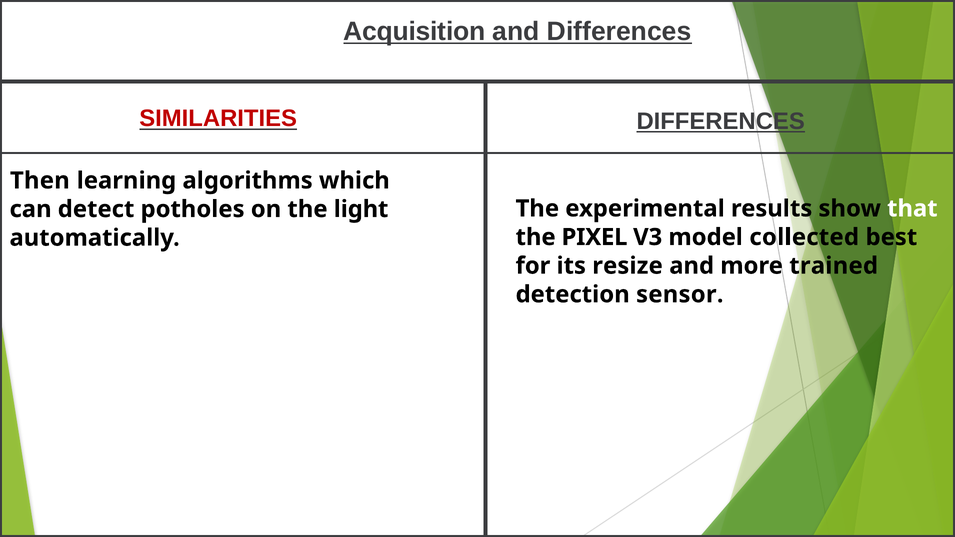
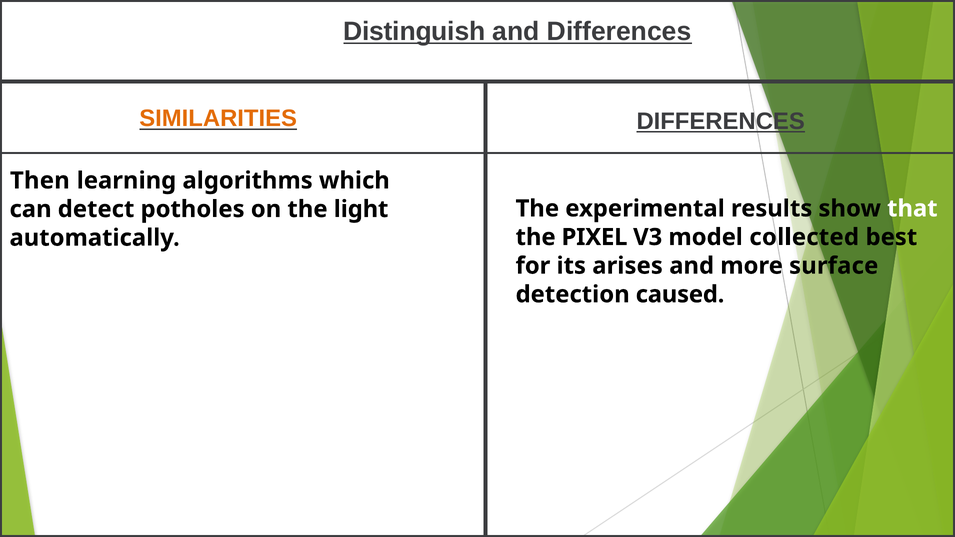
Acquisition: Acquisition -> Distinguish
SIMILARITIES colour: red -> orange
resize: resize -> arises
trained: trained -> surface
sensor: sensor -> caused
